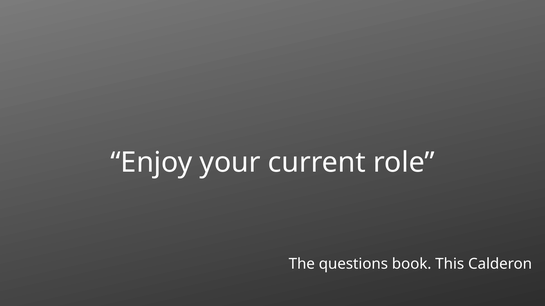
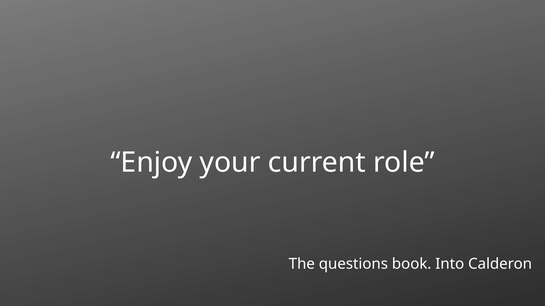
This: This -> Into
